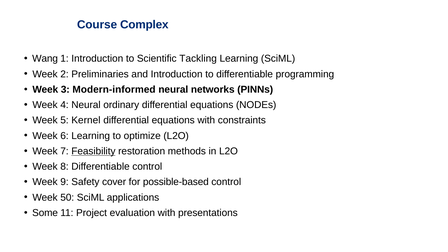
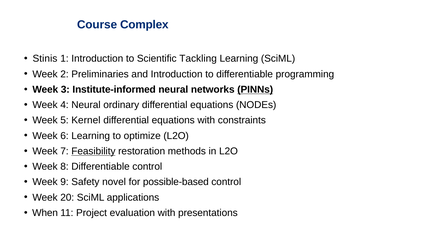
Wang: Wang -> Stinis
Modern-informed: Modern-informed -> Institute-informed
PINNs underline: none -> present
cover: cover -> novel
50: 50 -> 20
Some: Some -> When
